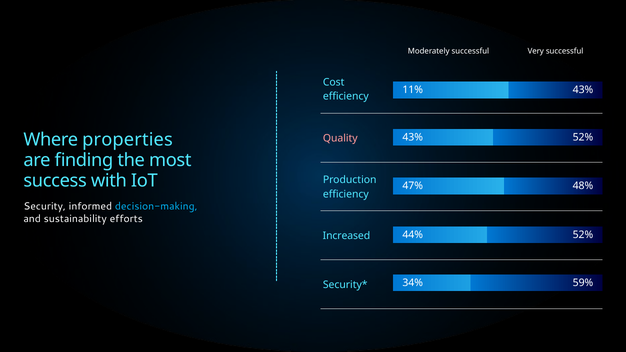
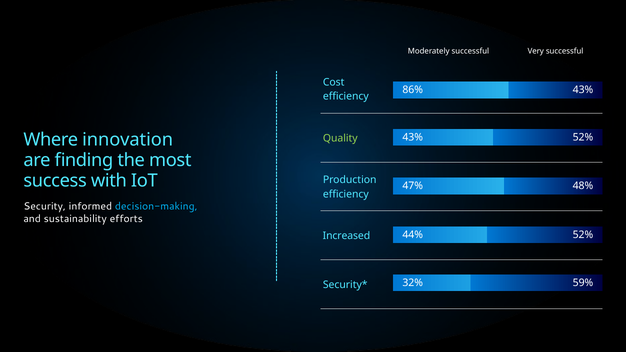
11%: 11% -> 86%
properties: properties -> innovation
Quality colour: pink -> light green
34%: 34% -> 32%
